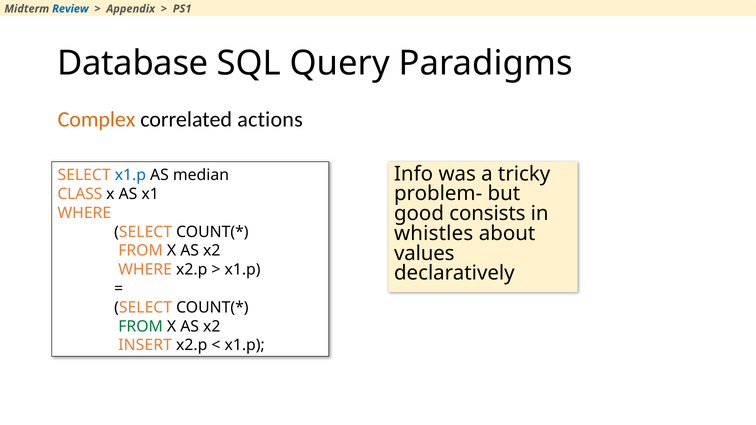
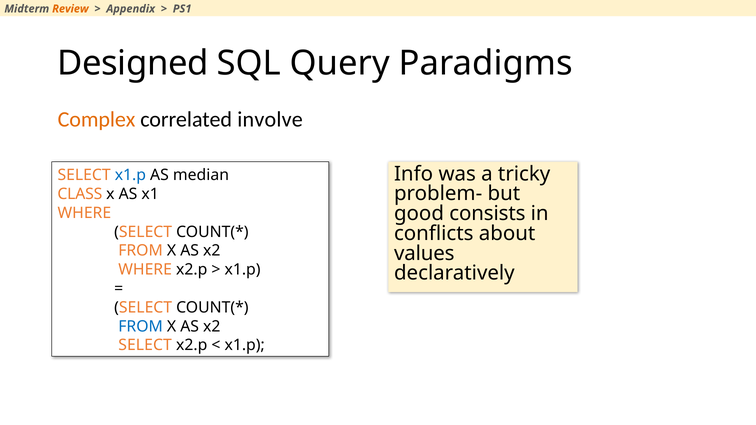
Review colour: blue -> orange
Database: Database -> Designed
actions: actions -> involve
whistles: whistles -> conflicts
FROM at (141, 327) colour: green -> blue
INSERT at (145, 345): INSERT -> SELECT
